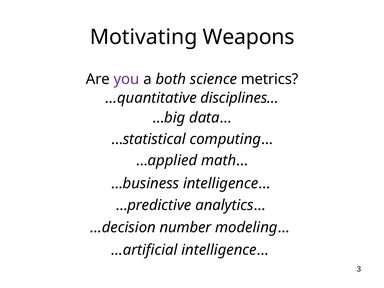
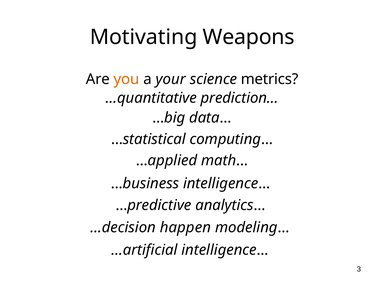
you colour: purple -> orange
both: both -> your
disciplines…: disciplines… -> prediction…
number: number -> happen
